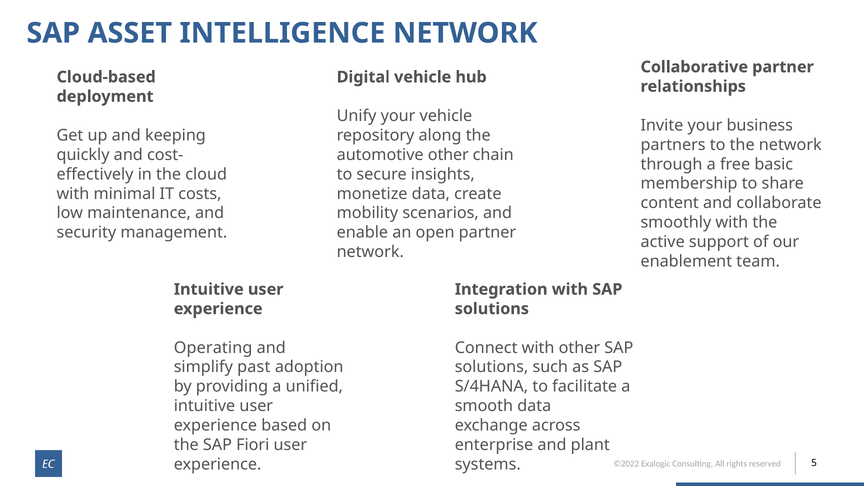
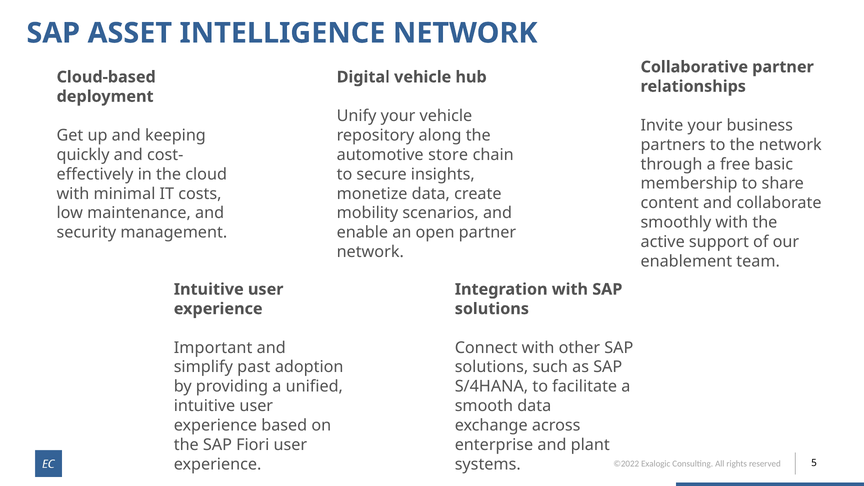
automotive other: other -> store
Operating: Operating -> Important
